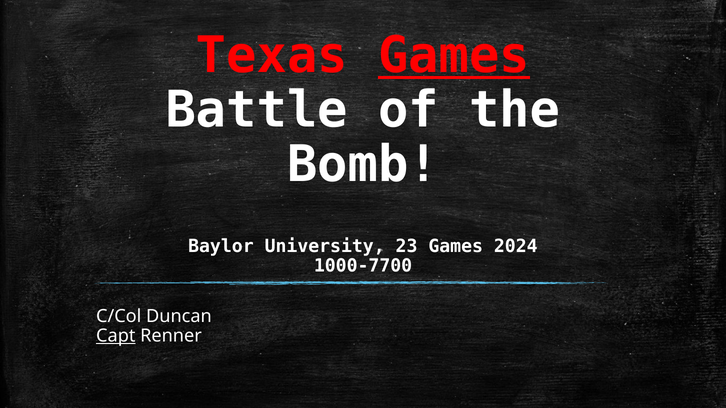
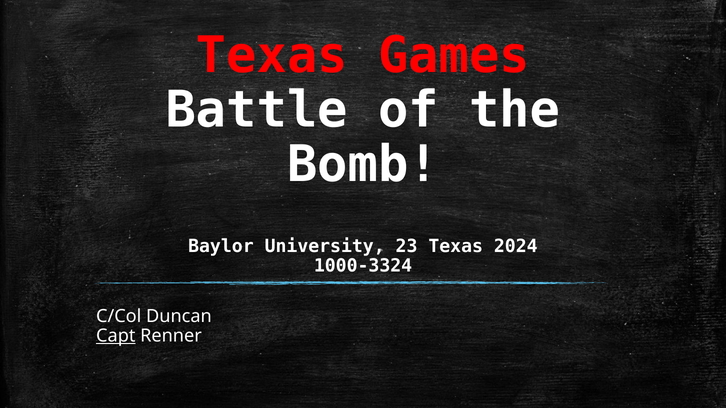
Games at (454, 56) underline: present -> none
23 Games: Games -> Texas
1000-7700: 1000-7700 -> 1000-3324
